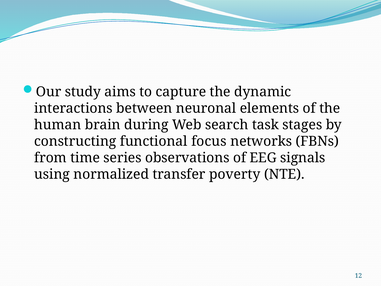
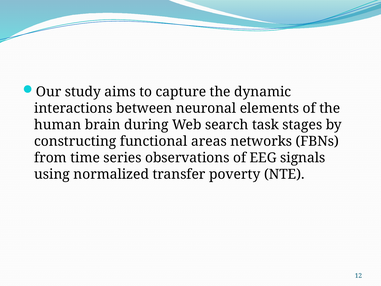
focus: focus -> areas
